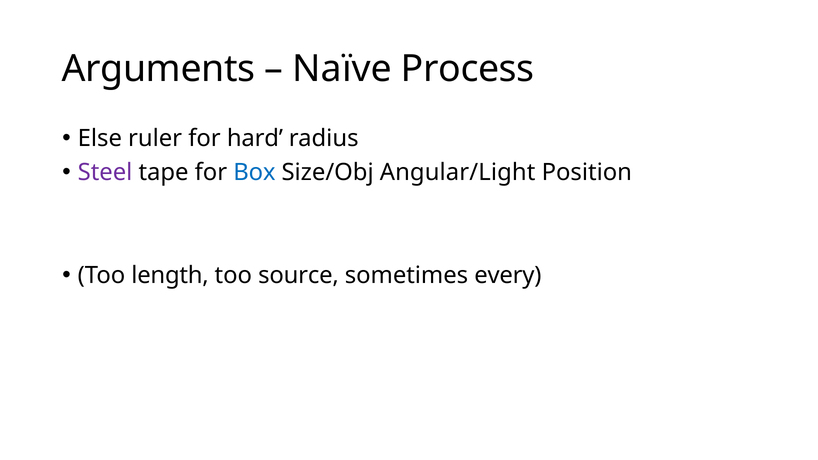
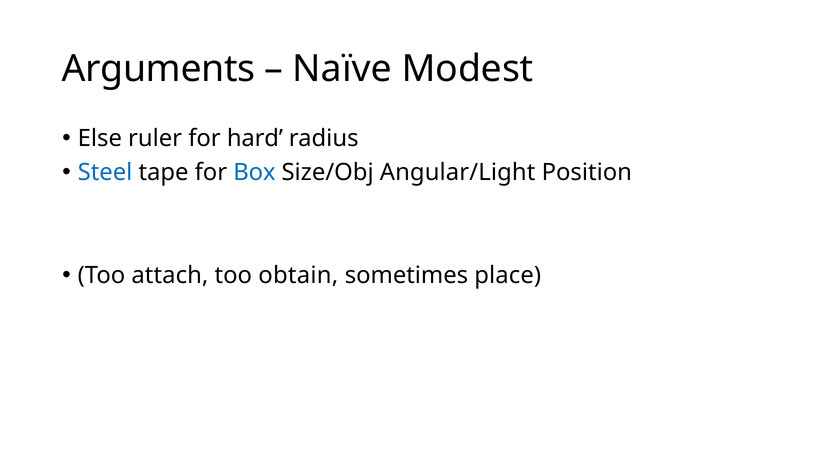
Process: Process -> Modest
Steel colour: purple -> blue
length: length -> attach
source: source -> obtain
every: every -> place
